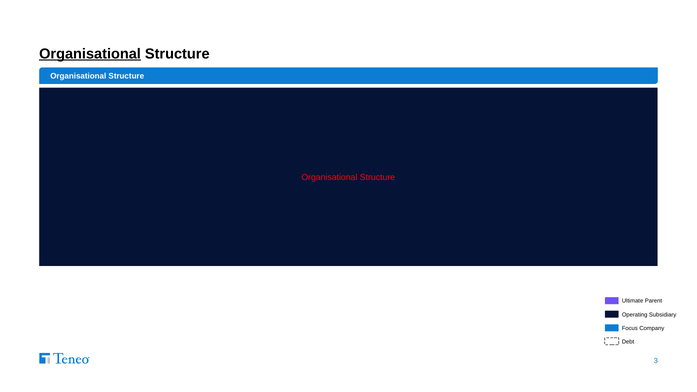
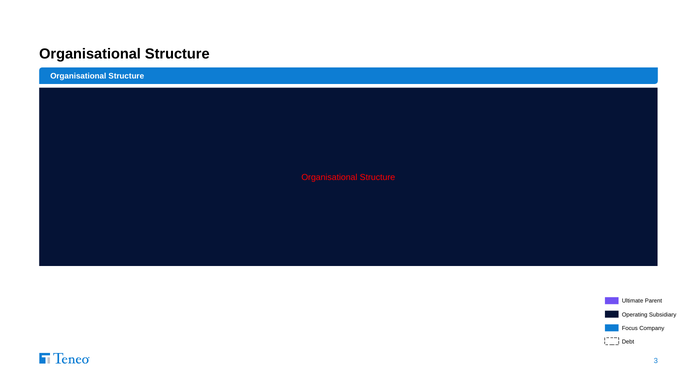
Organisational at (90, 54) underline: present -> none
